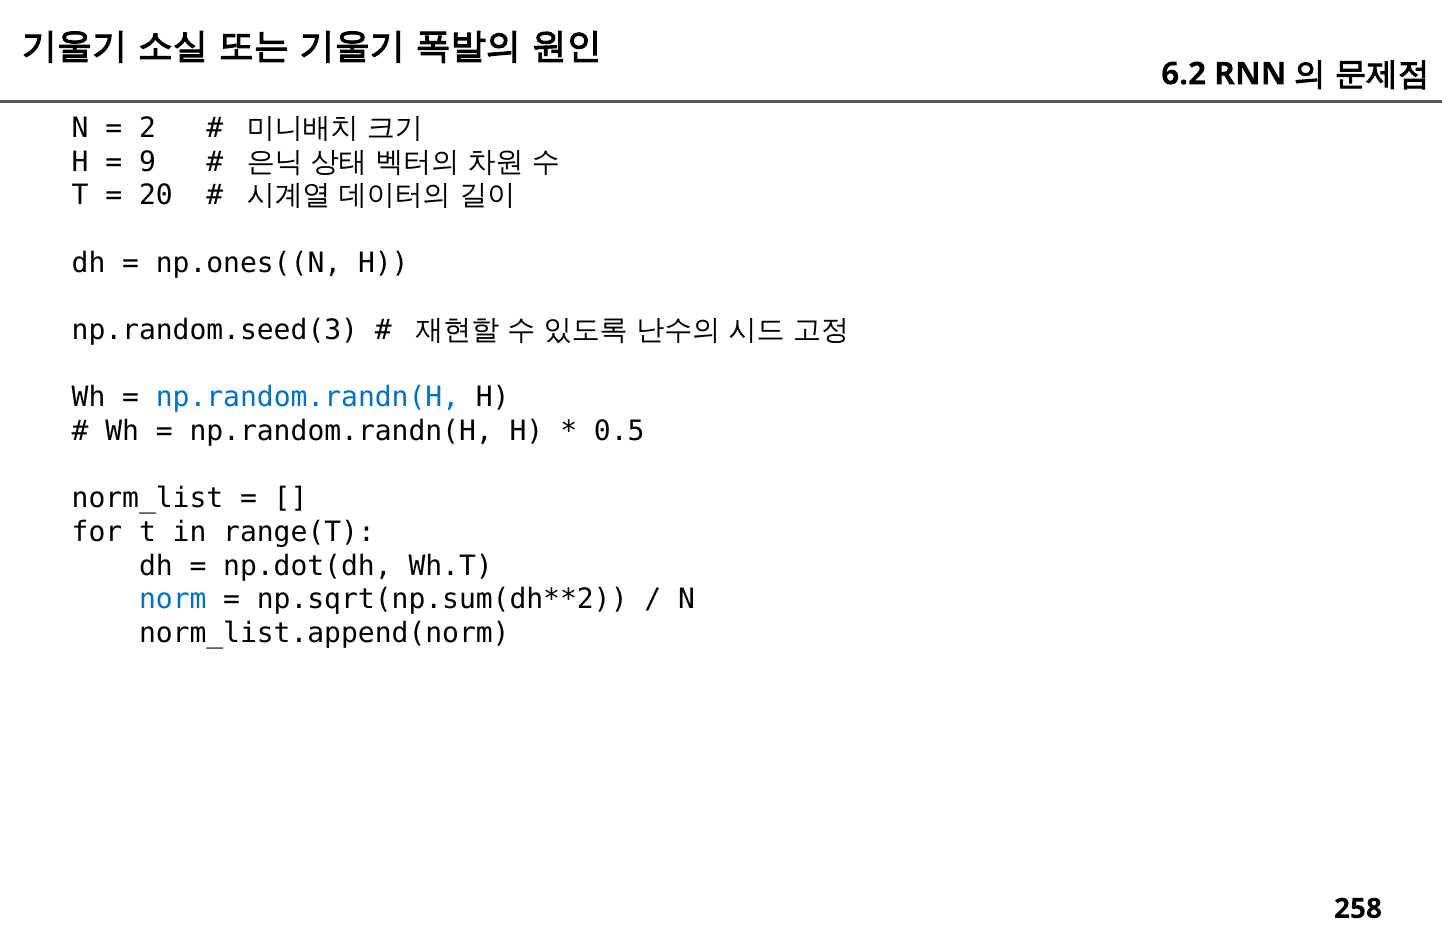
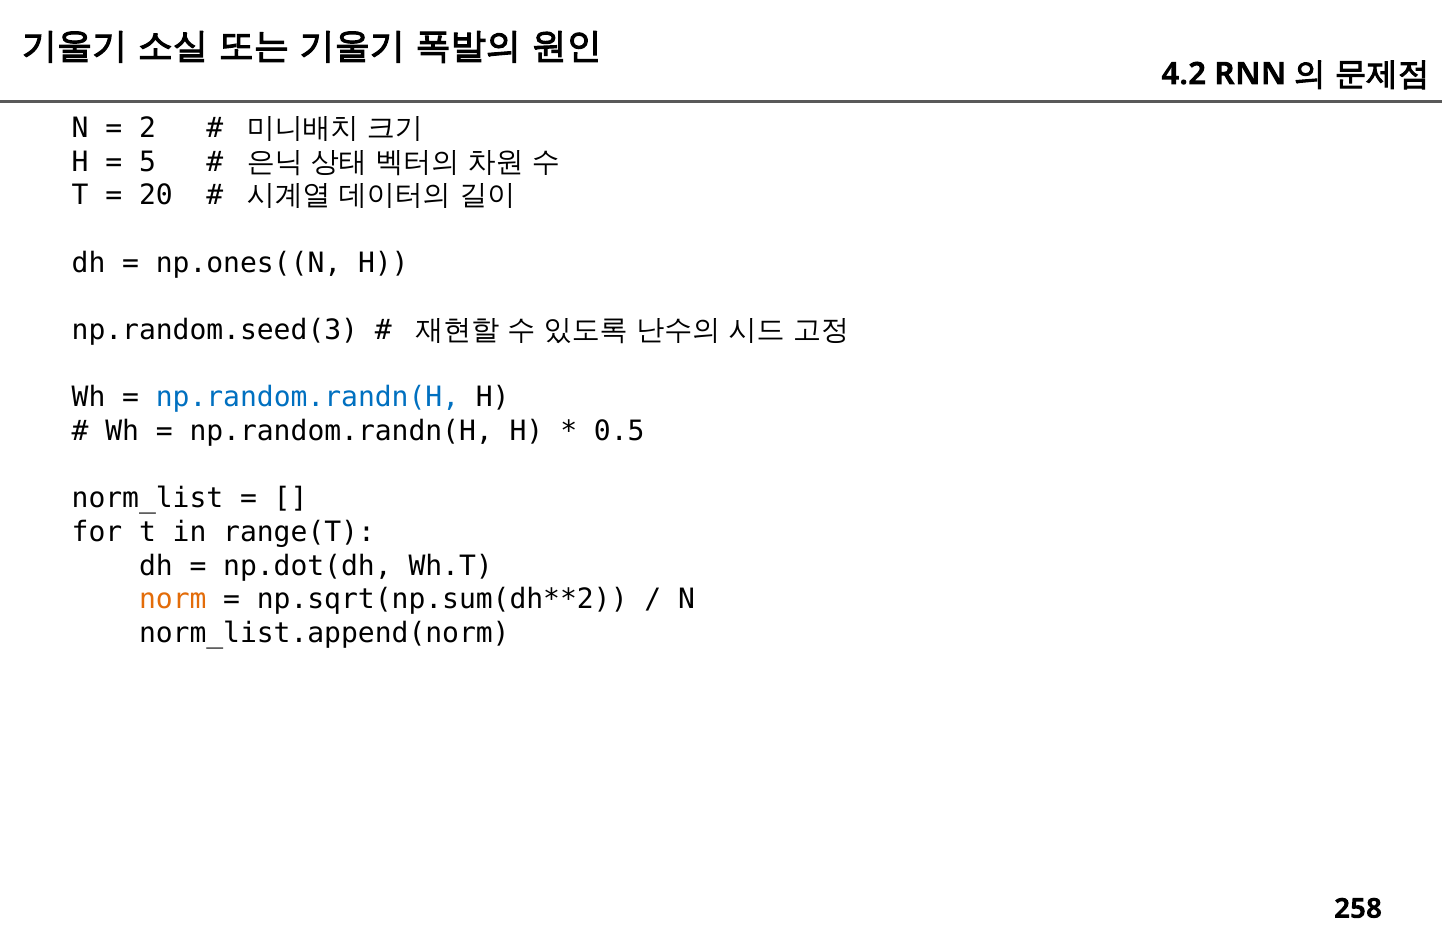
6.2: 6.2 -> 4.2
9: 9 -> 5
norm colour: blue -> orange
